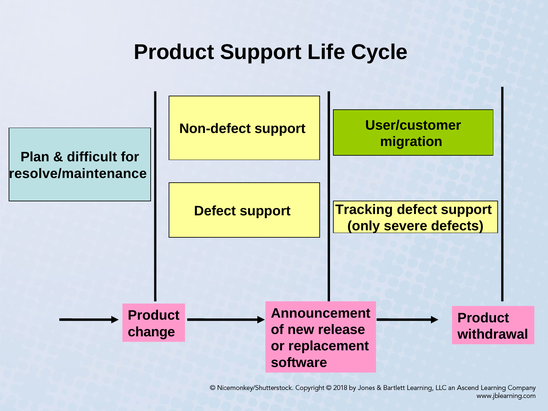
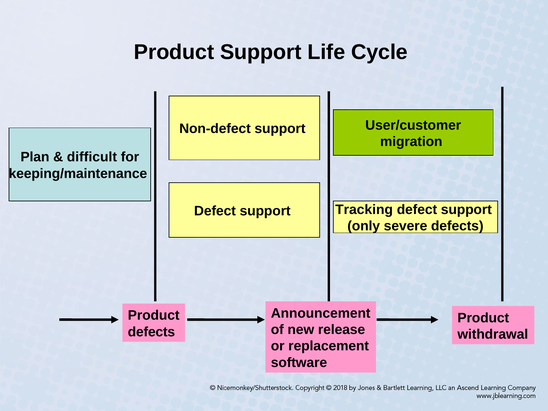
resolve/maintenance: resolve/maintenance -> keeping/maintenance
change at (151, 332): change -> defects
